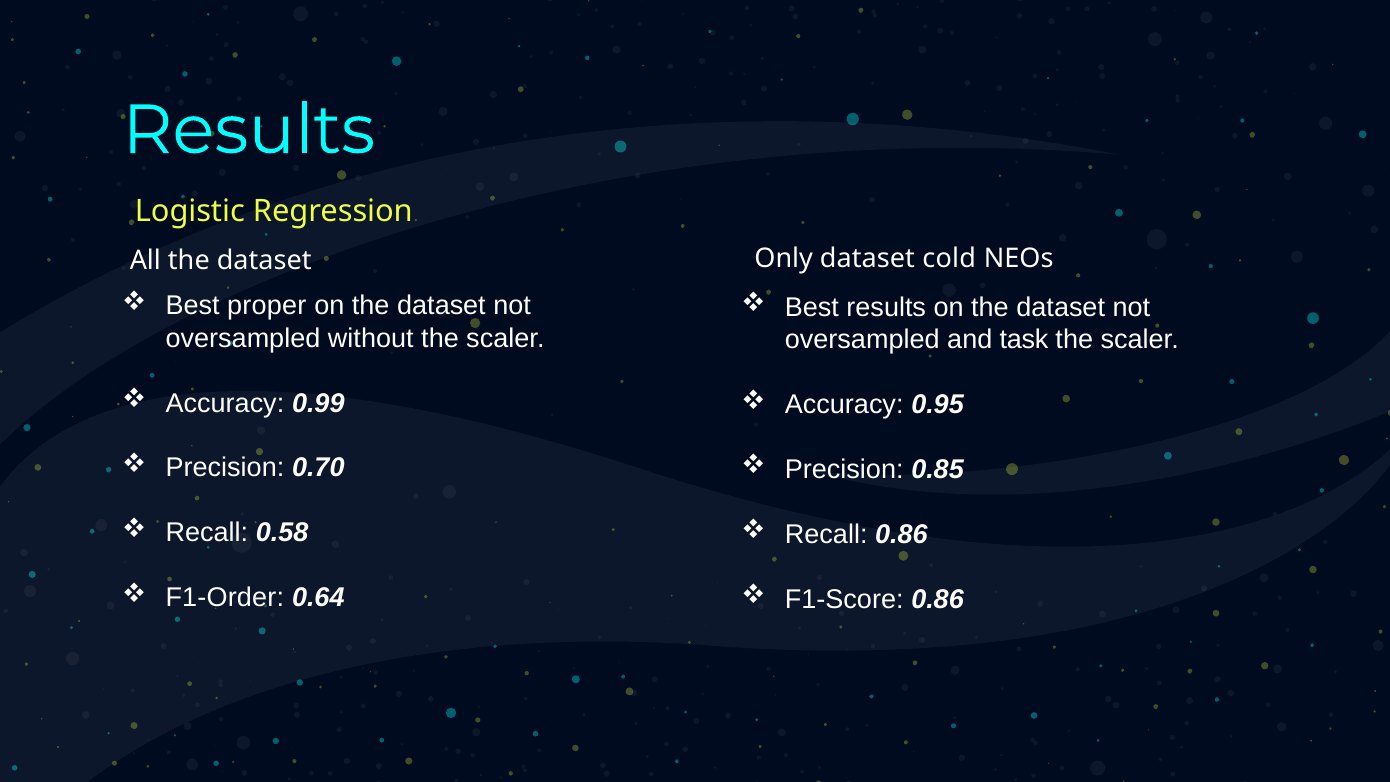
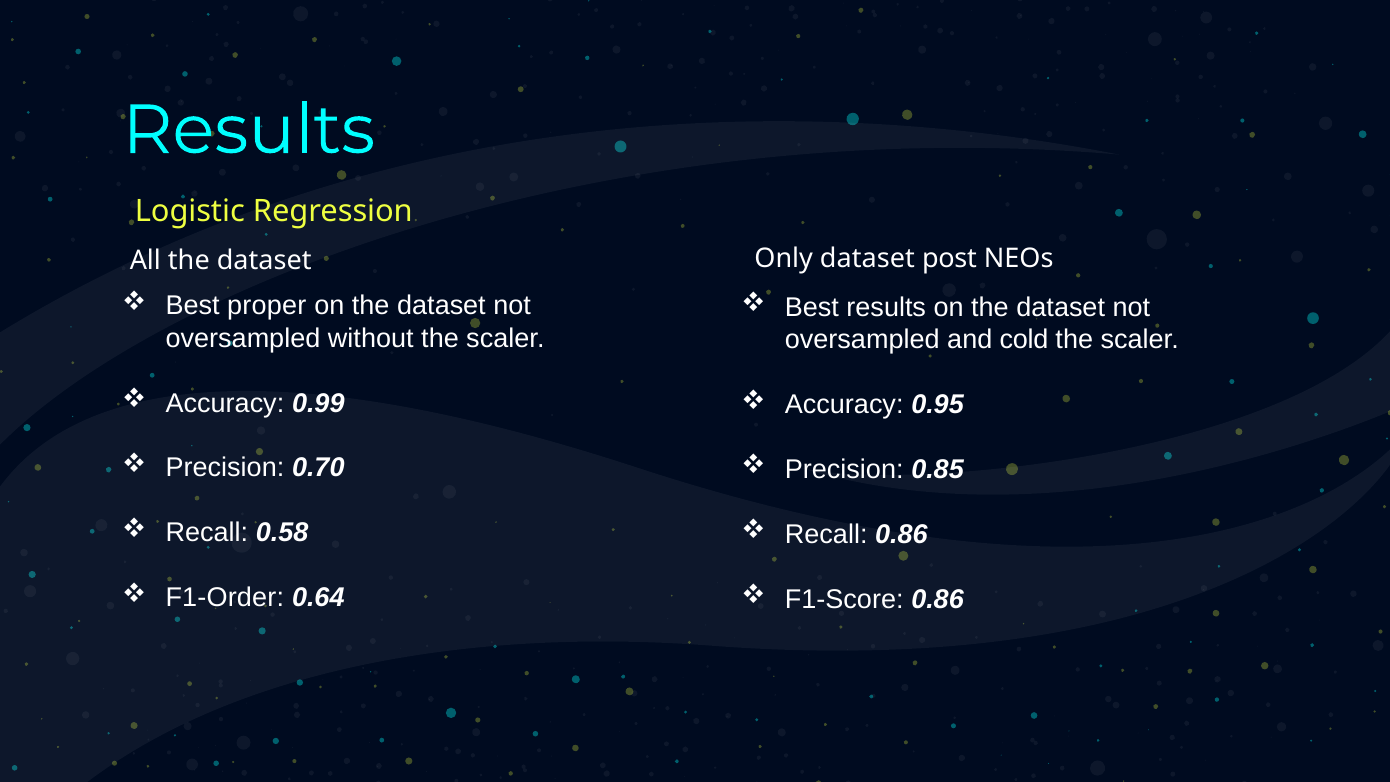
cold: cold -> post
task: task -> cold
